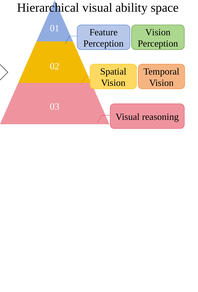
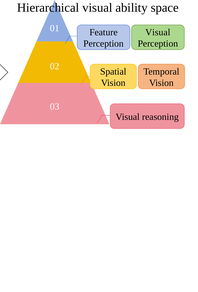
Vision at (158, 32): Vision -> Visual
